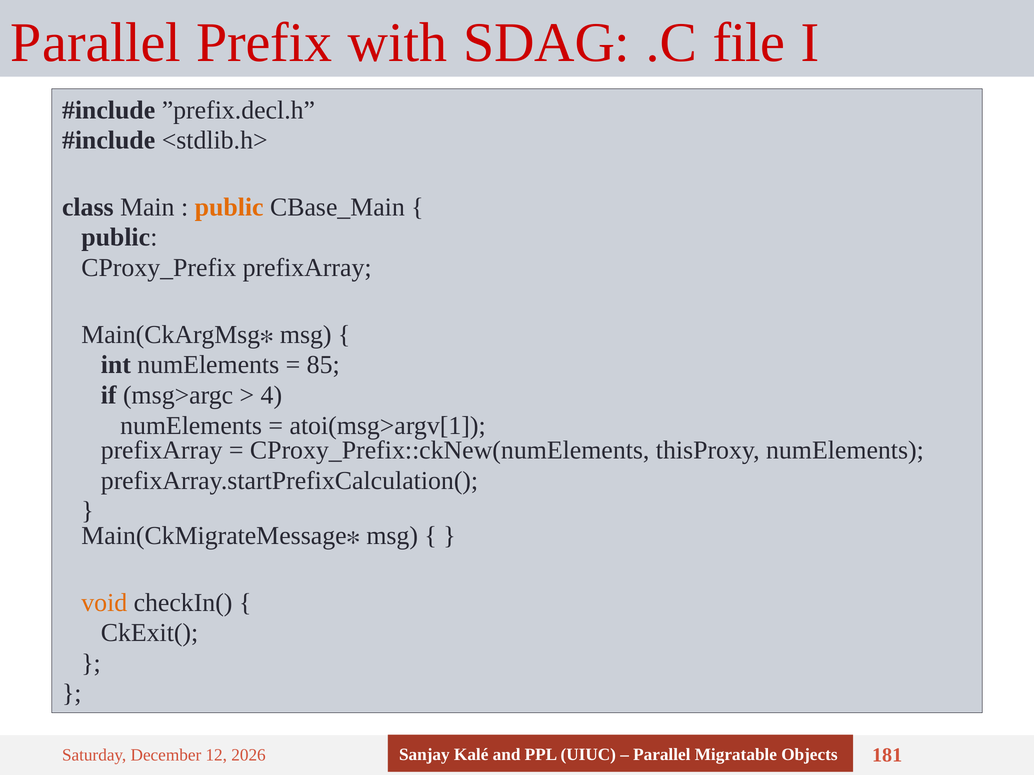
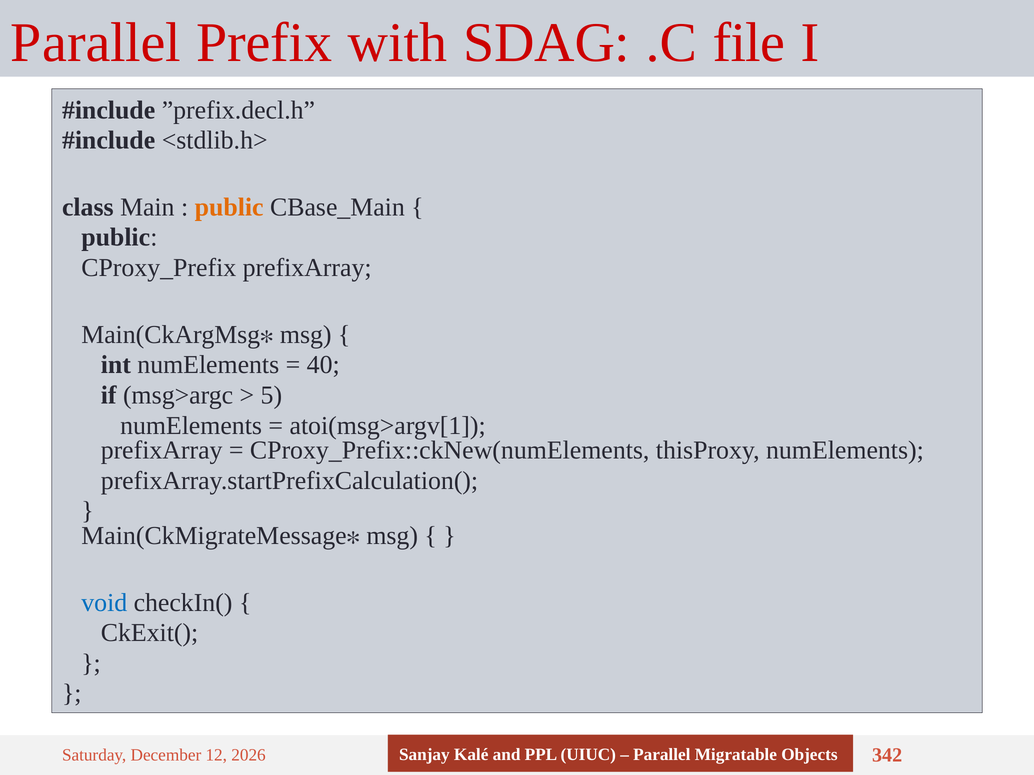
85: 85 -> 40
4: 4 -> 5
void colour: orange -> blue
181: 181 -> 342
